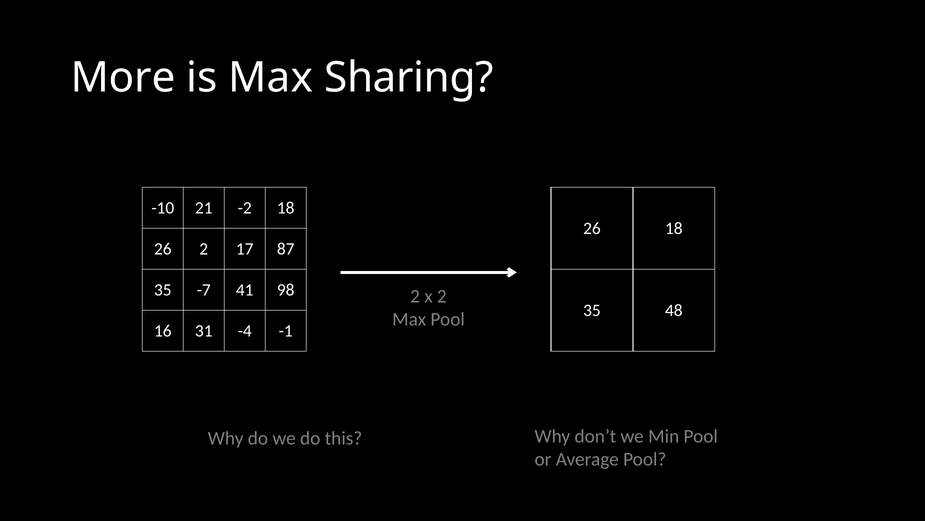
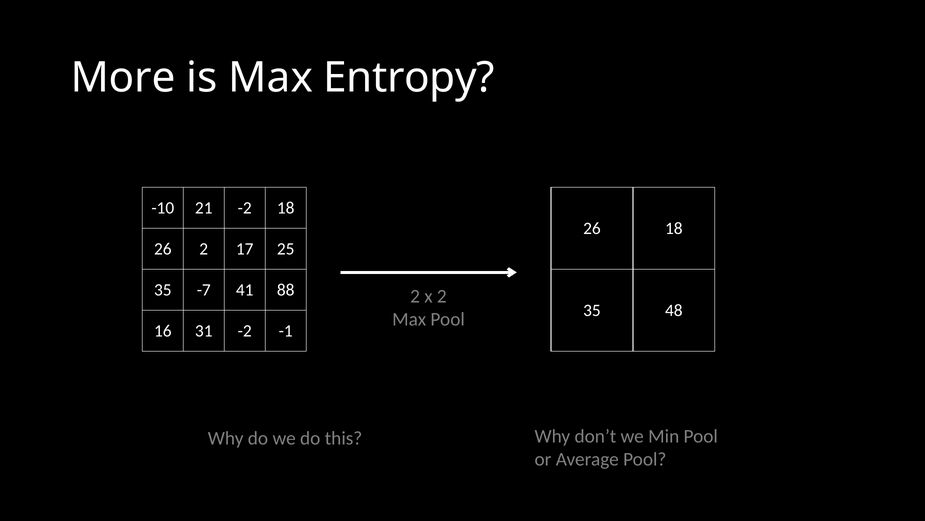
Sharing: Sharing -> Entropy
87: 87 -> 25
98: 98 -> 88
31 -4: -4 -> -2
